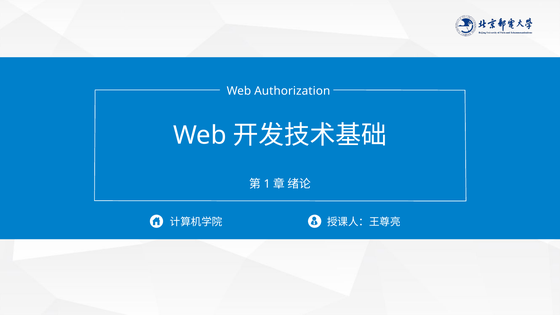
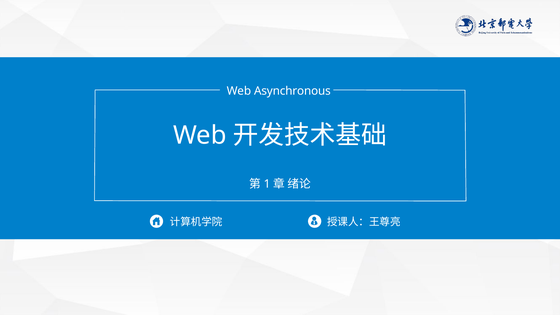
Authorization: Authorization -> Asynchronous
